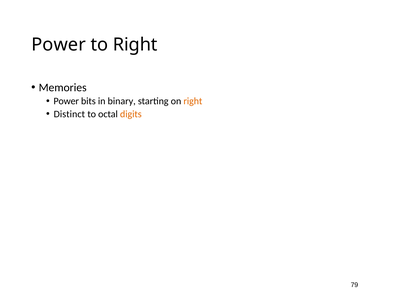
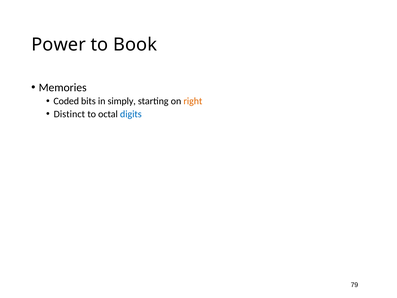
to Right: Right -> Book
Power at (66, 101): Power -> Coded
binary: binary -> simply
digits colour: orange -> blue
